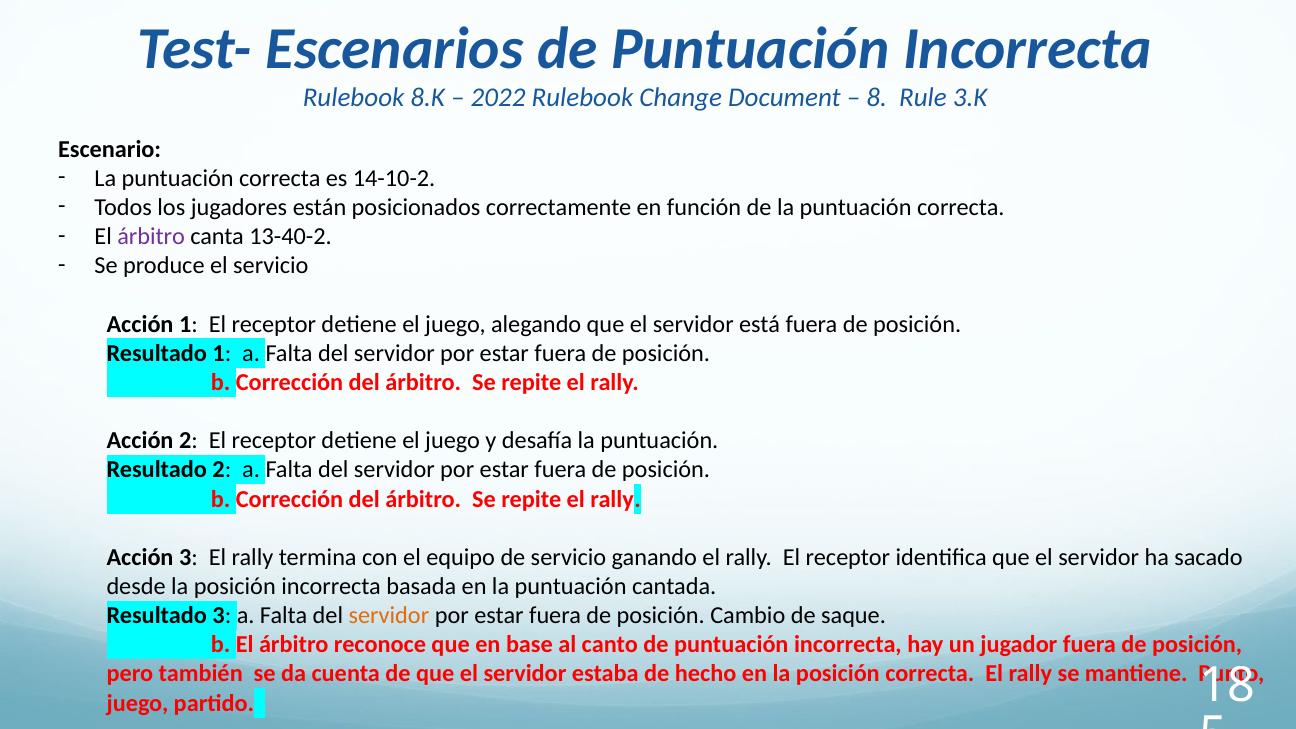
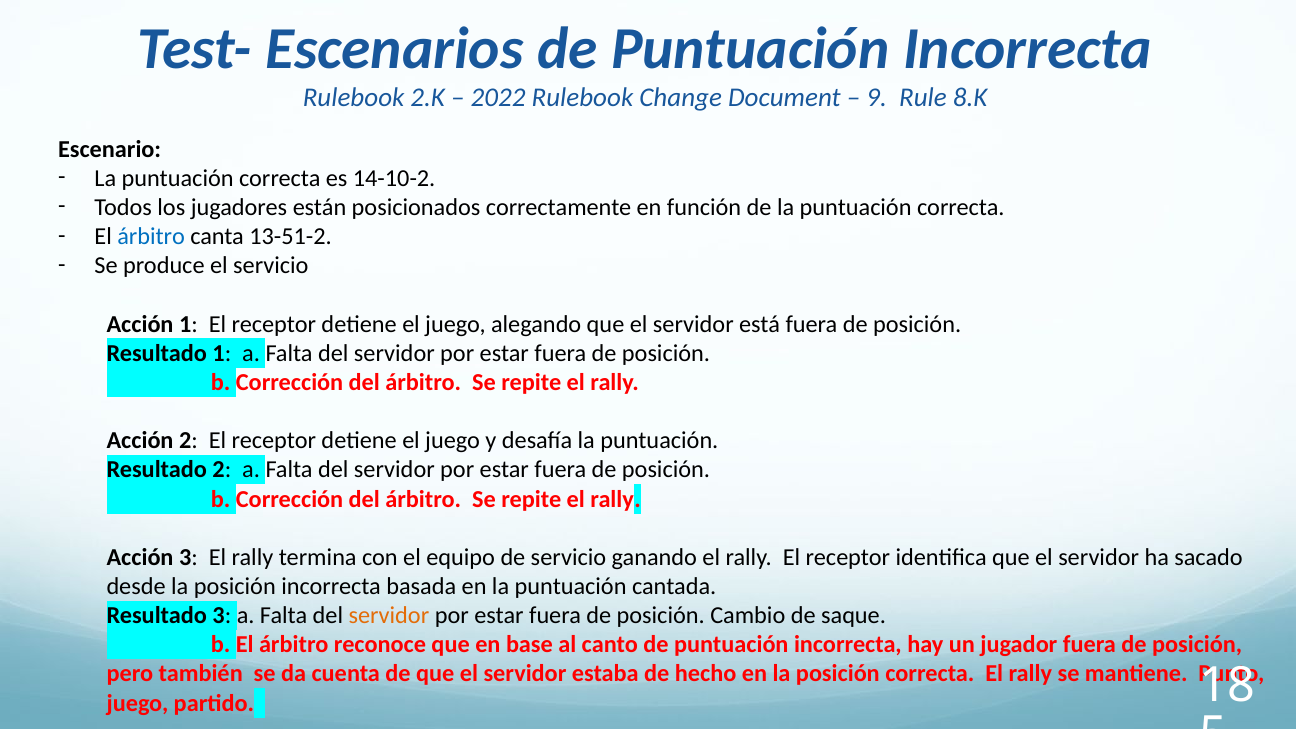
8.K: 8.K -> 2.K
8: 8 -> 9
3.K: 3.K -> 8.K
árbitro at (151, 237) colour: purple -> blue
13-40-2: 13-40-2 -> 13-51-2
